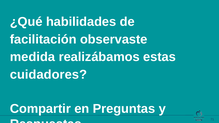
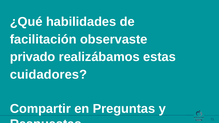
medida: medida -> privado
